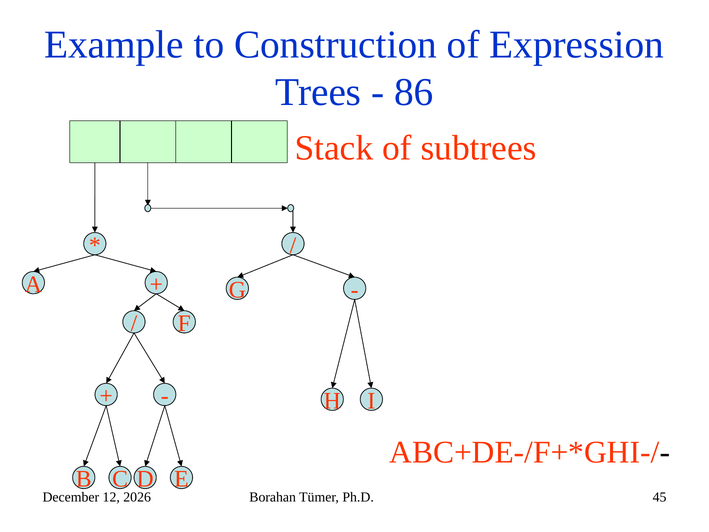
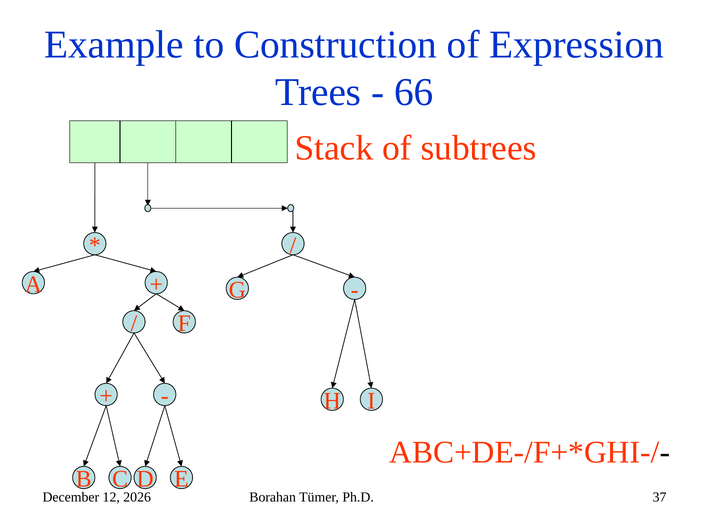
86: 86 -> 66
45: 45 -> 37
